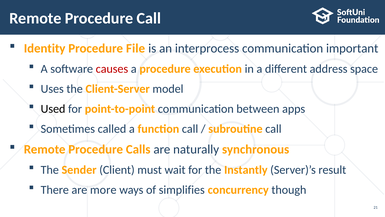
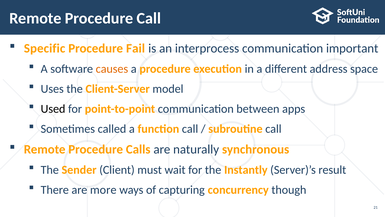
Identity: Identity -> Specific
File: File -> Fail
causes colour: red -> orange
simplifies: simplifies -> capturing
